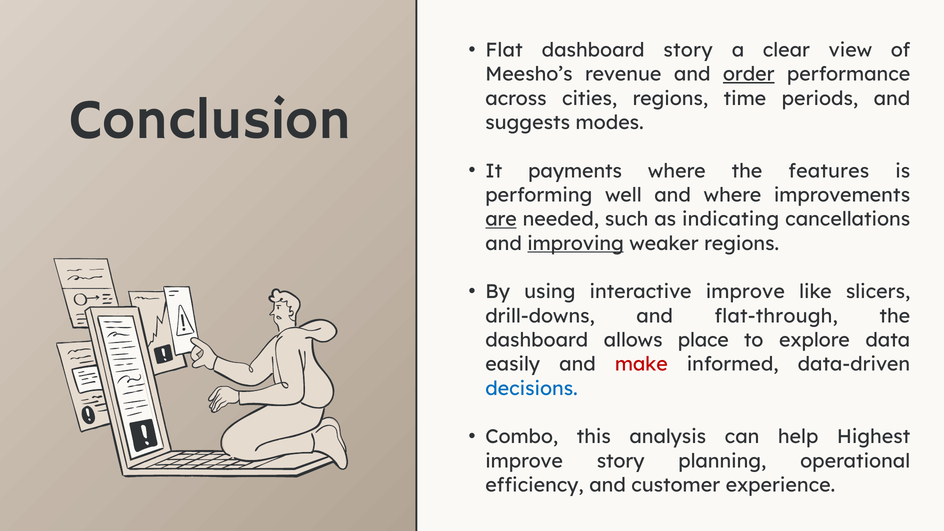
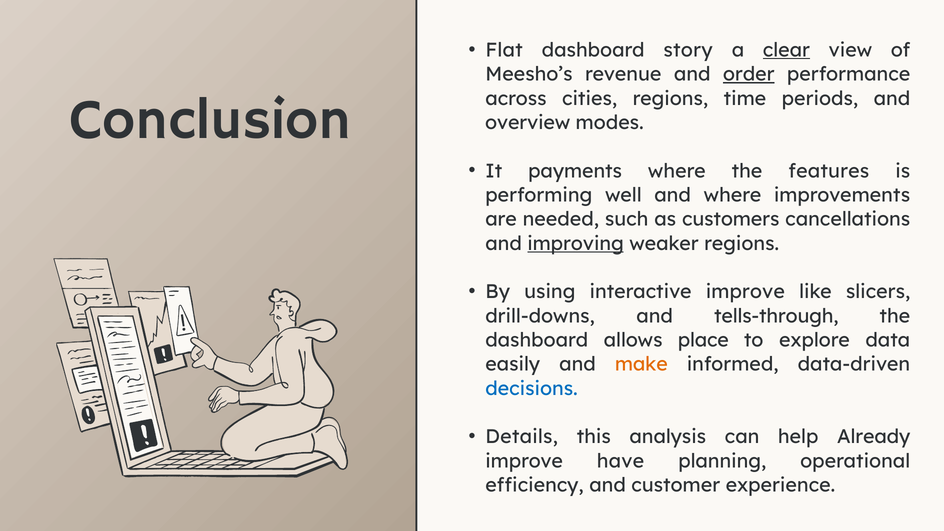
clear underline: none -> present
suggests: suggests -> overview
are underline: present -> none
indicating: indicating -> customers
flat-through: flat-through -> tells-through
make colour: red -> orange
Combo: Combo -> Details
Highest: Highest -> Already
improve story: story -> have
